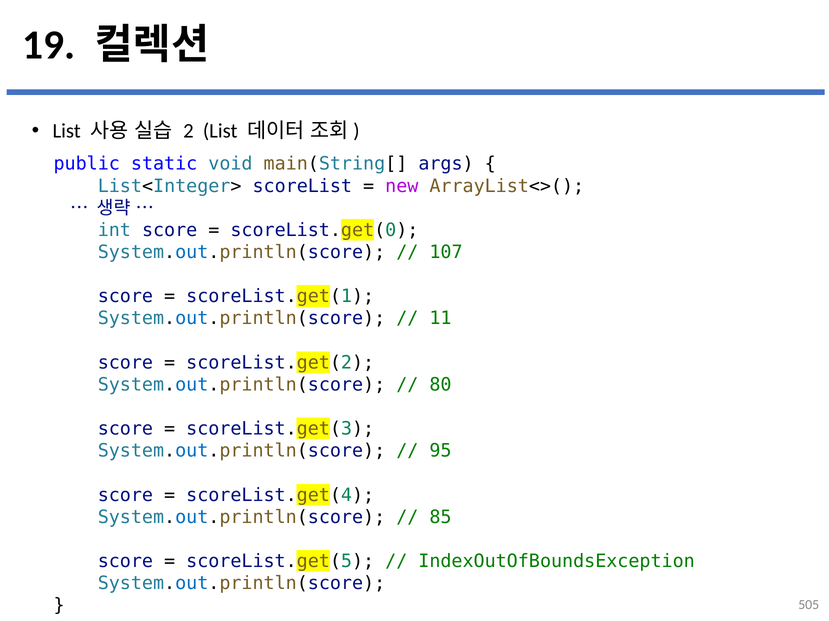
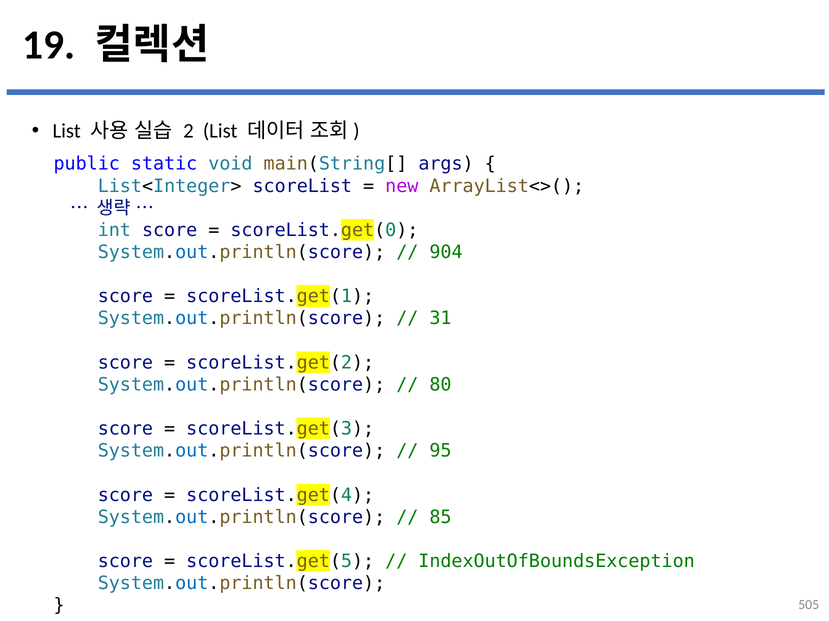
107: 107 -> 904
11: 11 -> 31
